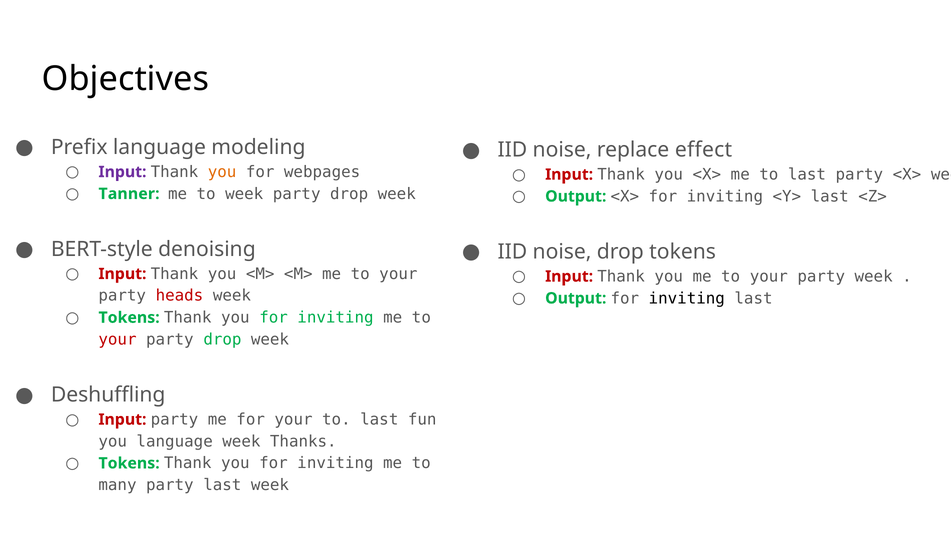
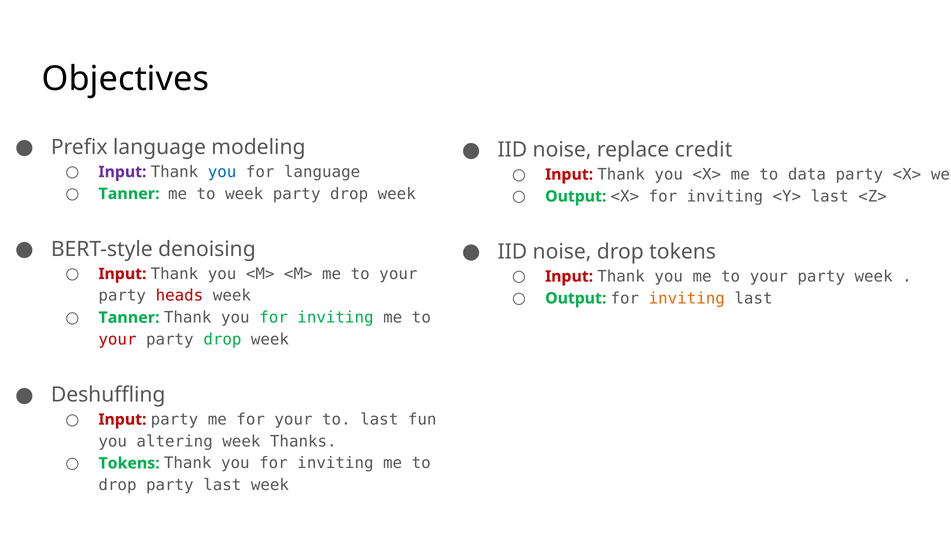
effect: effect -> credit
you at (222, 172) colour: orange -> blue
for webpages: webpages -> language
me to last: last -> data
inviting at (687, 298) colour: black -> orange
Tokens at (129, 318): Tokens -> Tanner
you language: language -> altering
many at (118, 485): many -> drop
